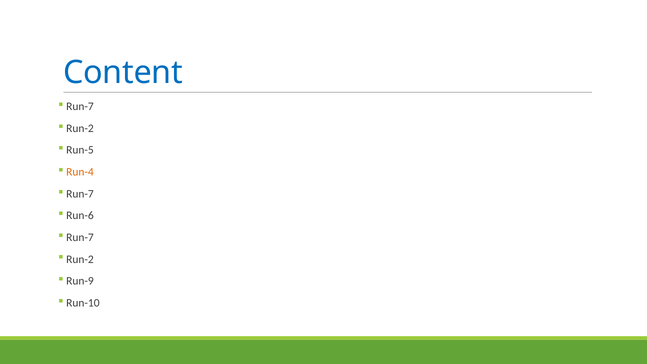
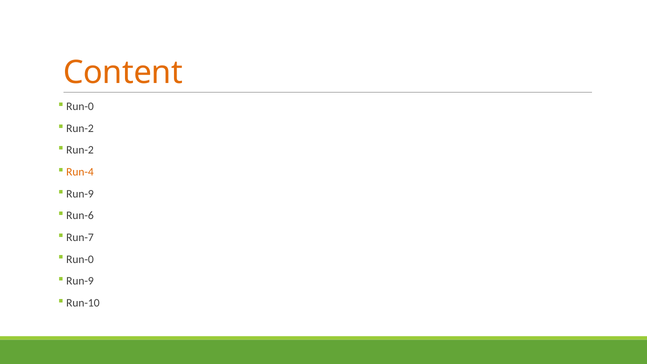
Content colour: blue -> orange
Run-7 at (80, 106): Run-7 -> Run-0
Run-5 at (80, 150): Run-5 -> Run-2
Run-7 at (80, 194): Run-7 -> Run-9
Run-2 at (80, 259): Run-2 -> Run-0
